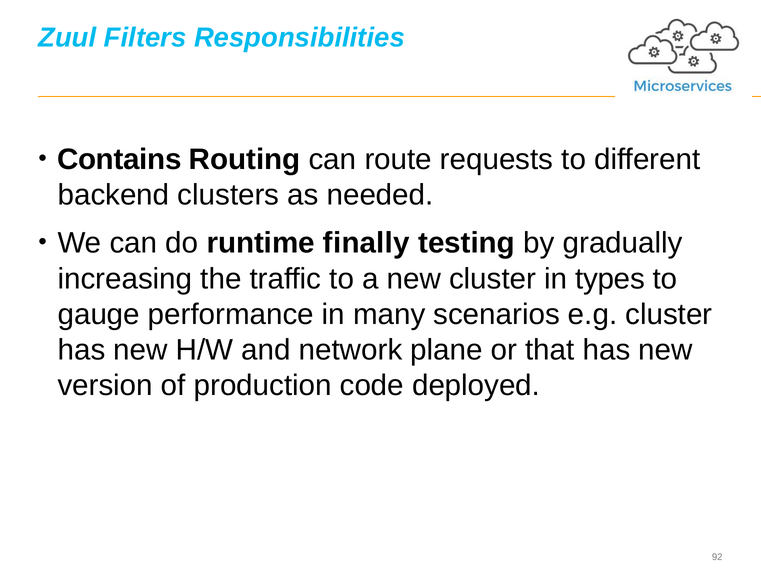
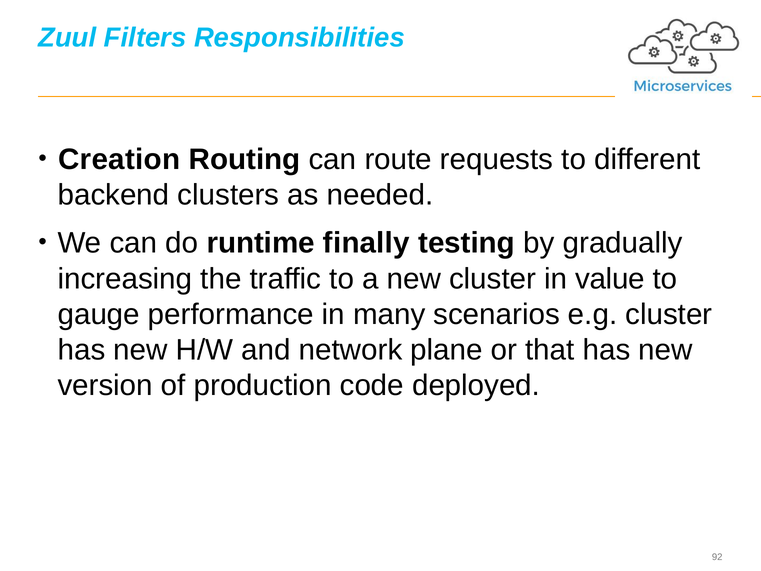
Contains: Contains -> Creation
types: types -> value
